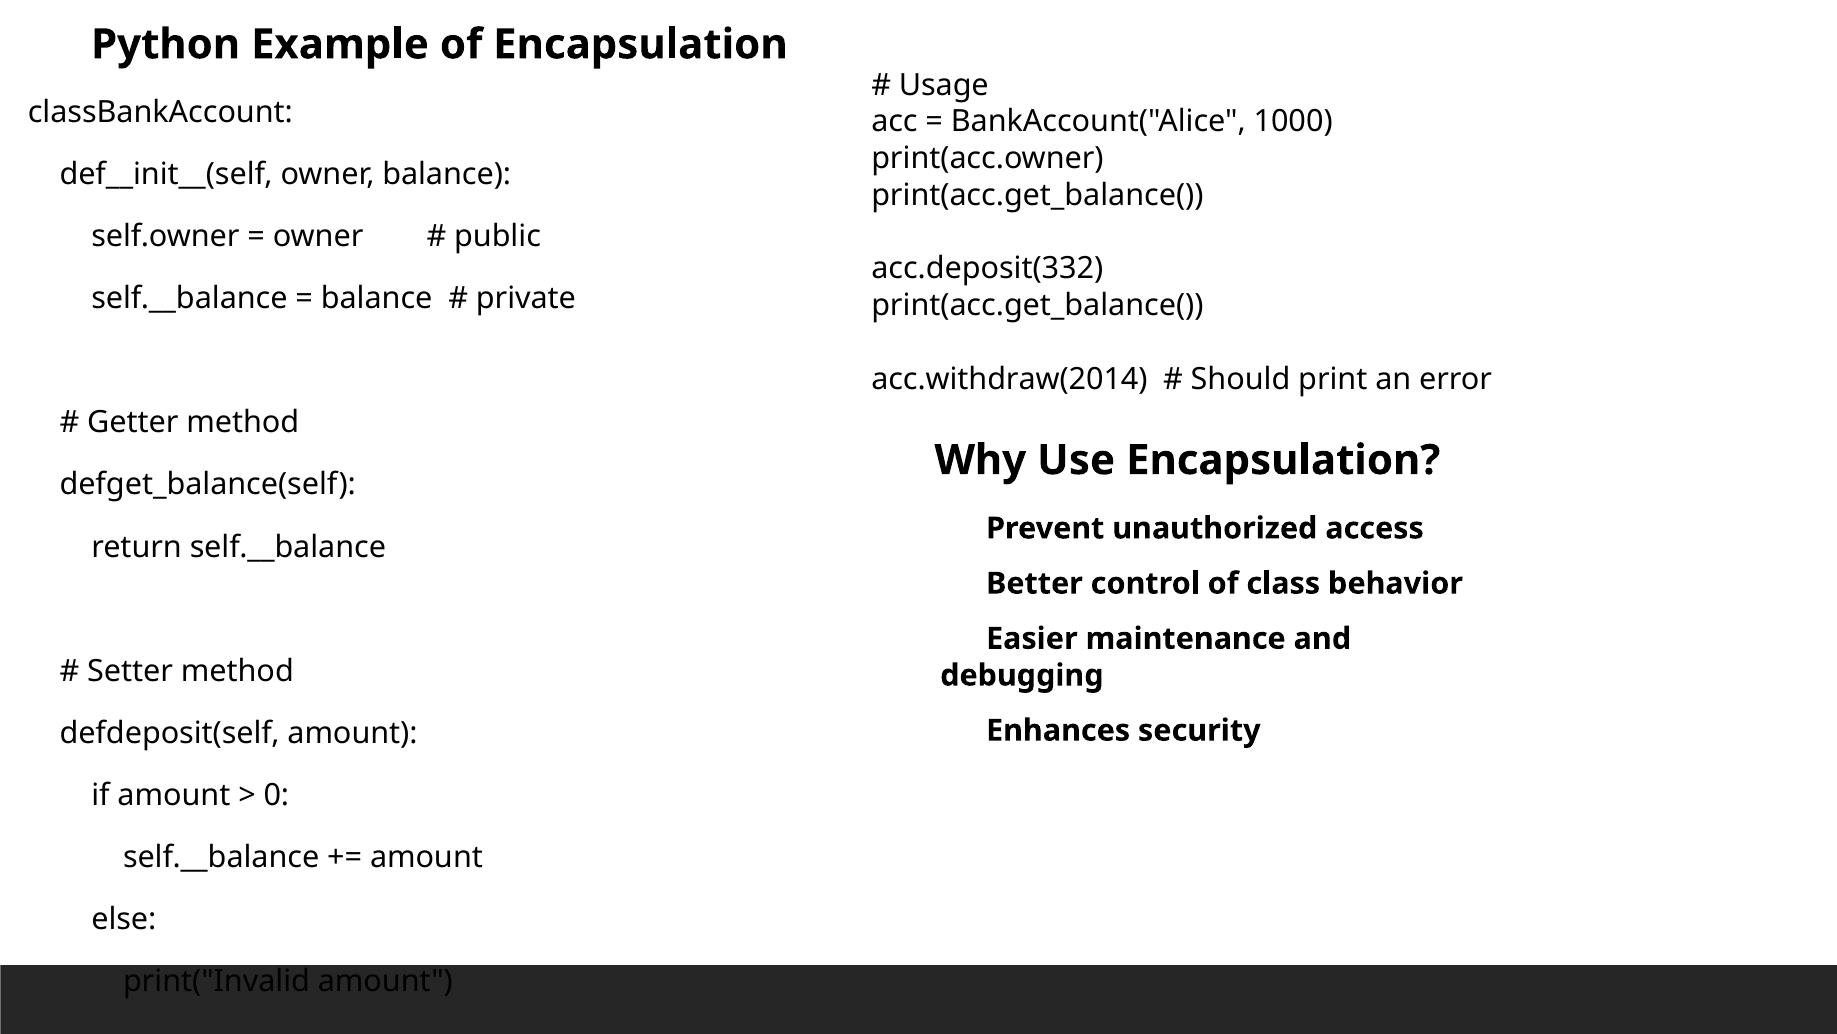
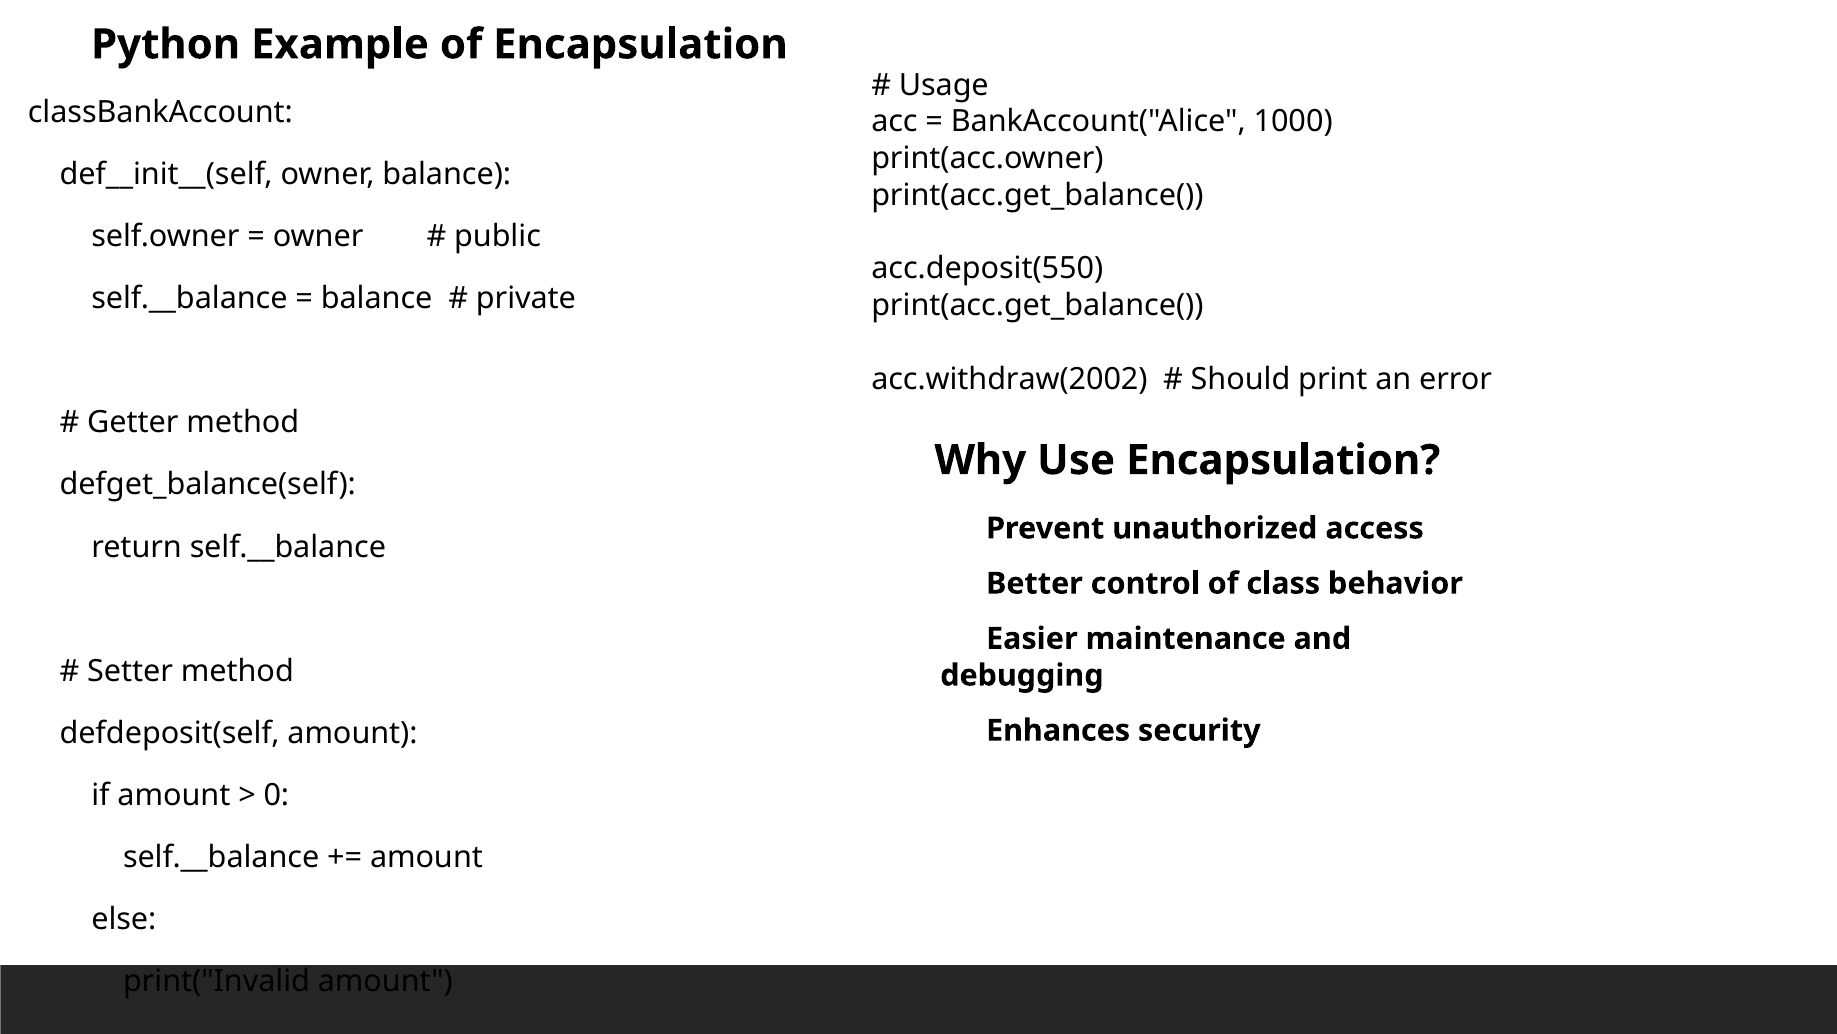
acc.deposit(332: acc.deposit(332 -> acc.deposit(550
acc.withdraw(2014: acc.withdraw(2014 -> acc.withdraw(2002
